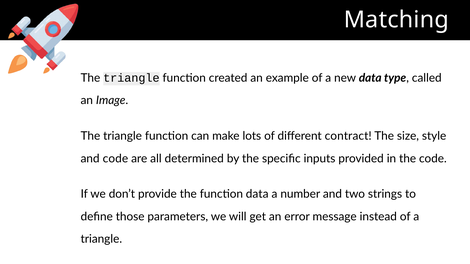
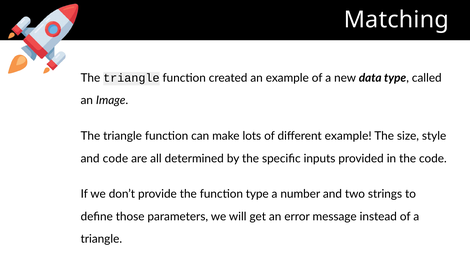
different contract: contract -> example
function data: data -> type
